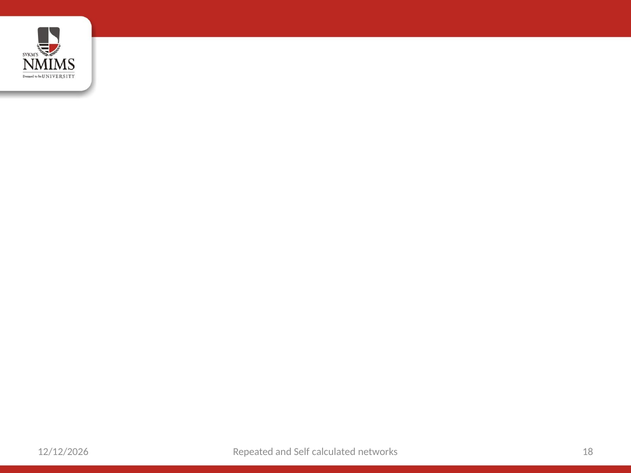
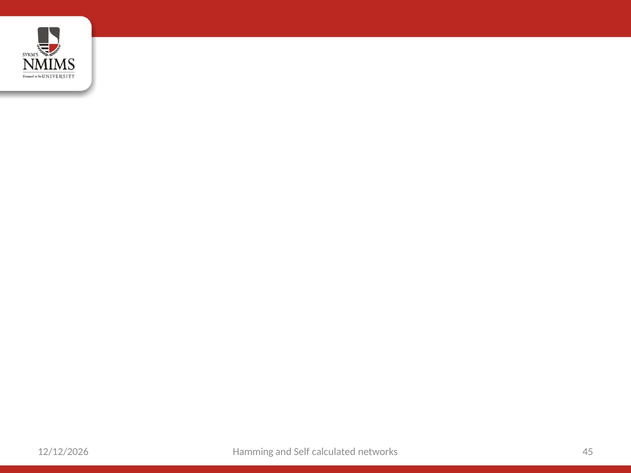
Repeated: Repeated -> Hamming
18: 18 -> 45
